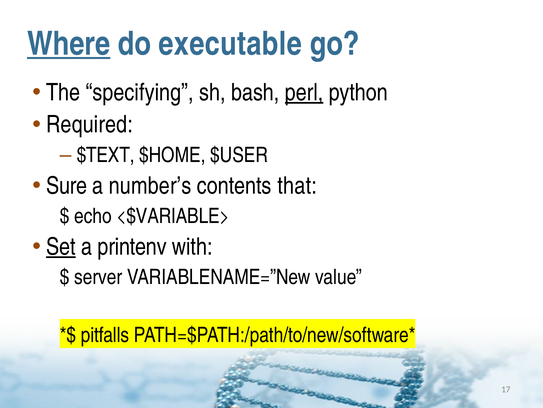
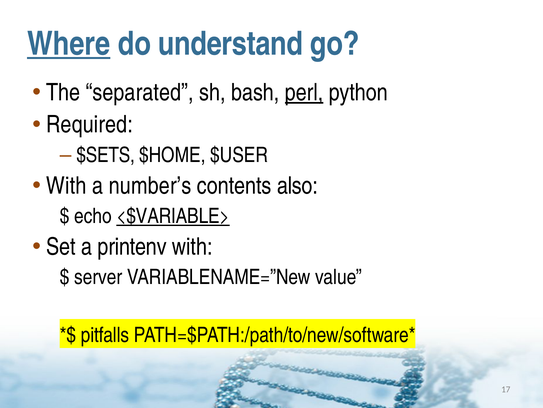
executable: executable -> understand
specifying: specifying -> separated
$TEXT: $TEXT -> $SETS
Sure at (67, 185): Sure -> With
that: that -> also
<$VARIABLE> underline: none -> present
Set underline: present -> none
